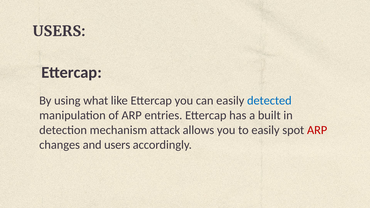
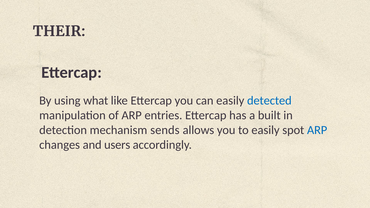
USERS at (59, 31): USERS -> THEIR
attack: attack -> sends
ARP at (317, 130) colour: red -> blue
